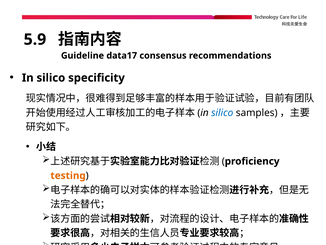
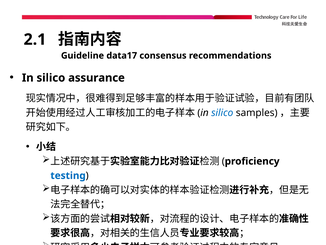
5.9: 5.9 -> 2.1
specificity: specificity -> assurance
testing colour: orange -> blue
